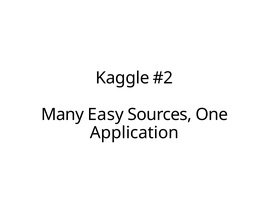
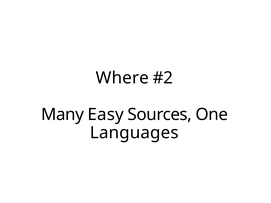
Kaggle: Kaggle -> Where
Application: Application -> Languages
